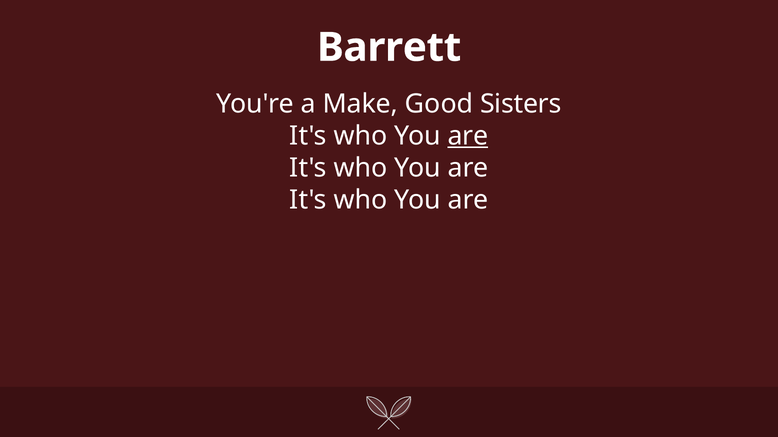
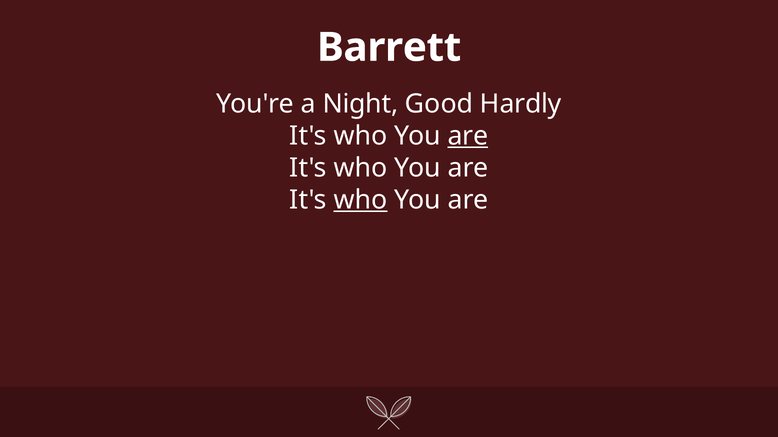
Make: Make -> Night
Sisters: Sisters -> Hardly
who at (360, 200) underline: none -> present
